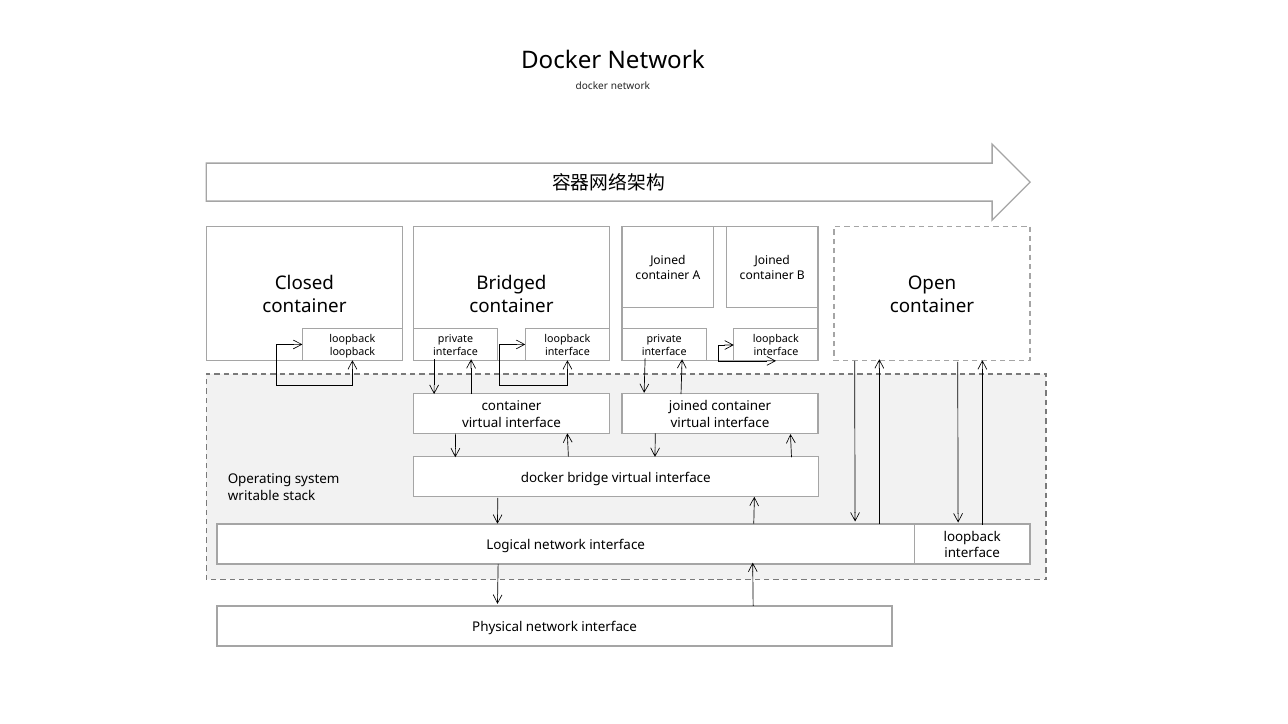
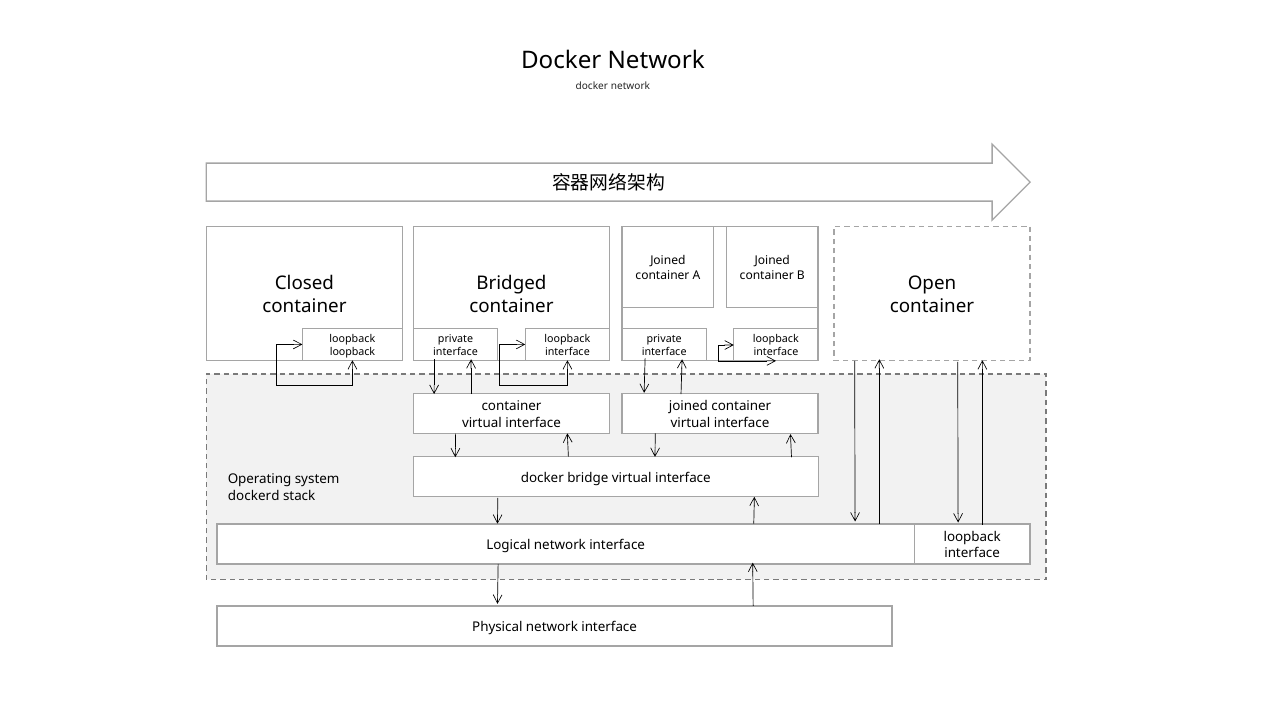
writable: writable -> dockerd
